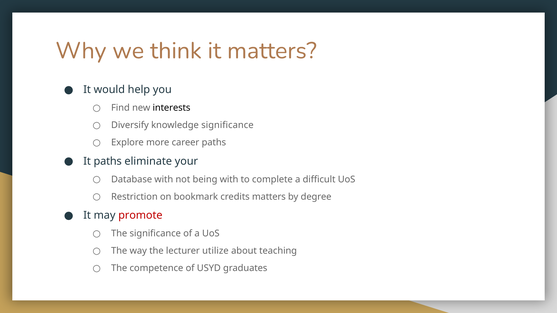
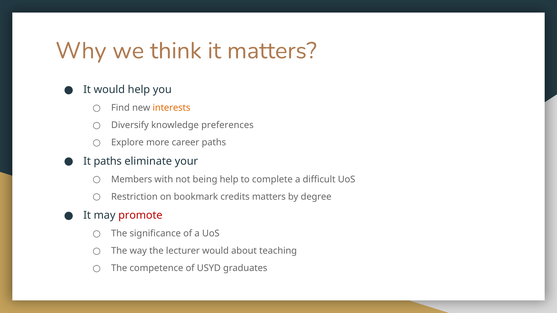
interests colour: black -> orange
knowledge significance: significance -> preferences
Database: Database -> Members
being with: with -> help
lecturer utilize: utilize -> would
